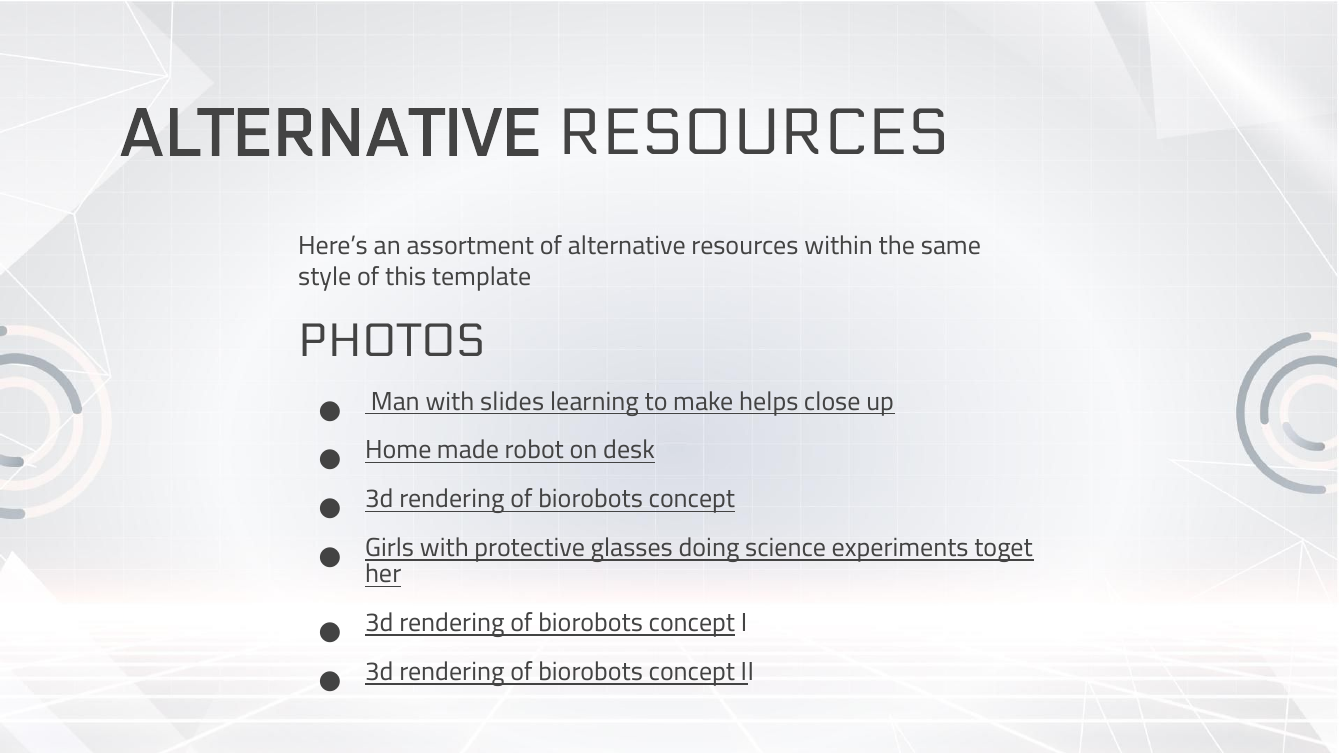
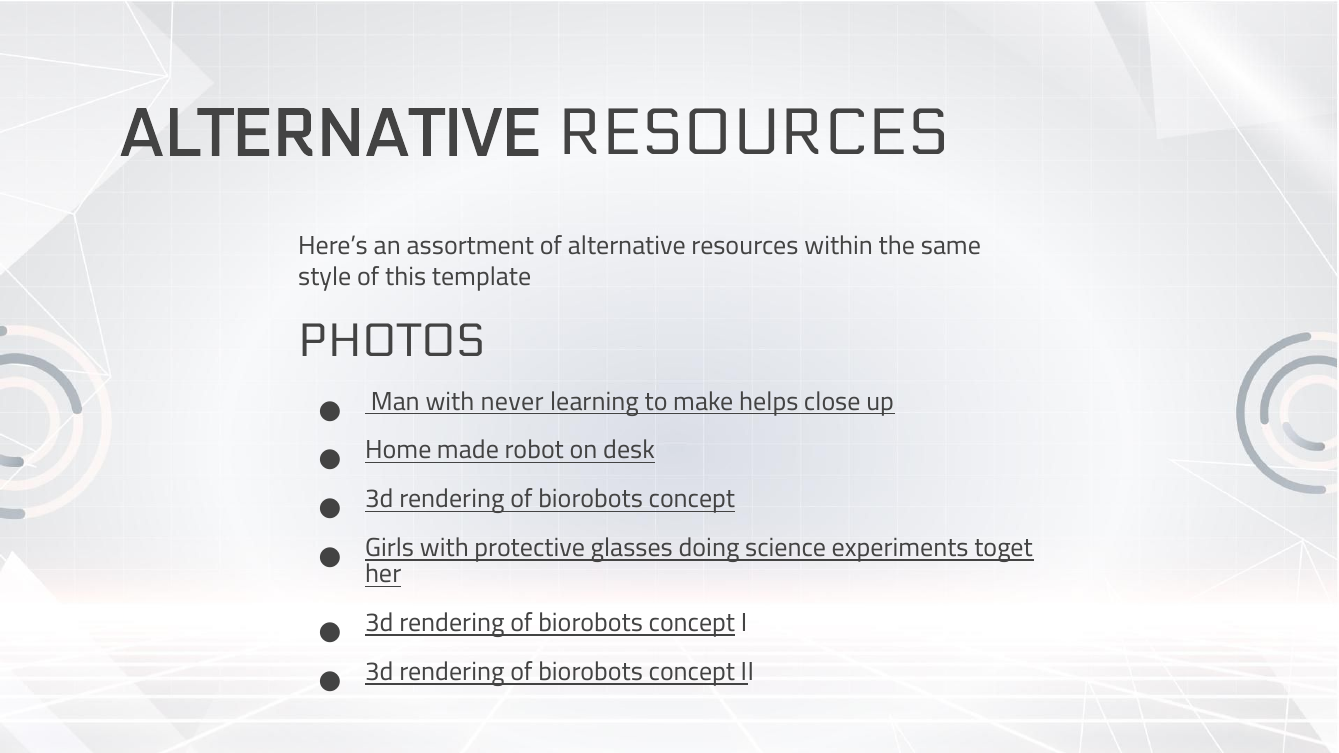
slides: slides -> never
